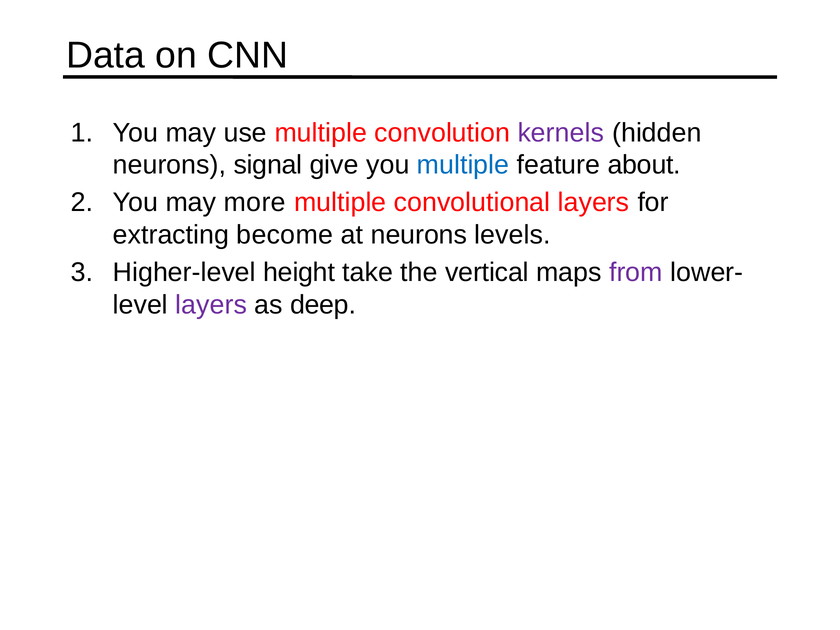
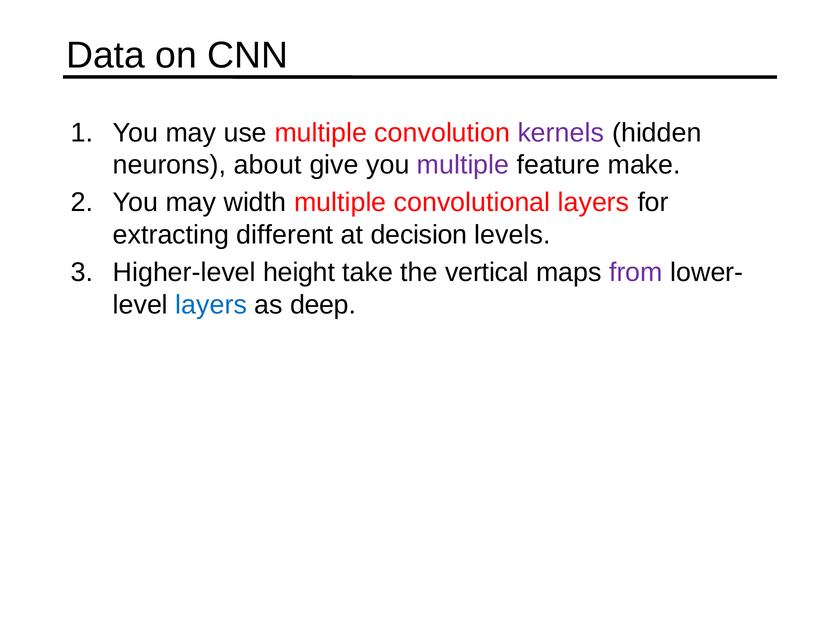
signal: signal -> about
multiple at (463, 165) colour: blue -> purple
about: about -> make
more: more -> width
become: become -> different
at neurons: neurons -> decision
layers at (211, 305) colour: purple -> blue
